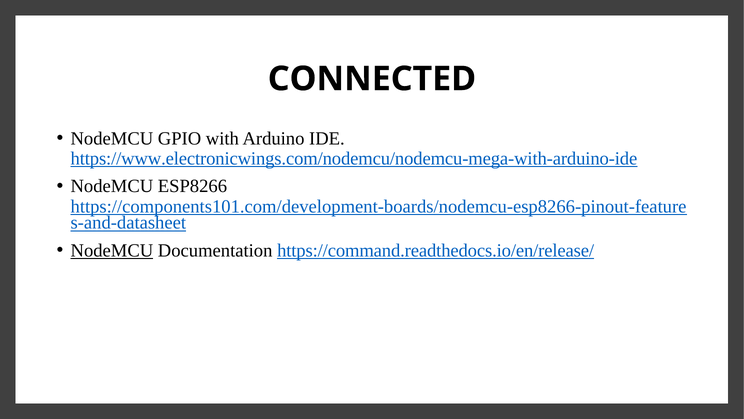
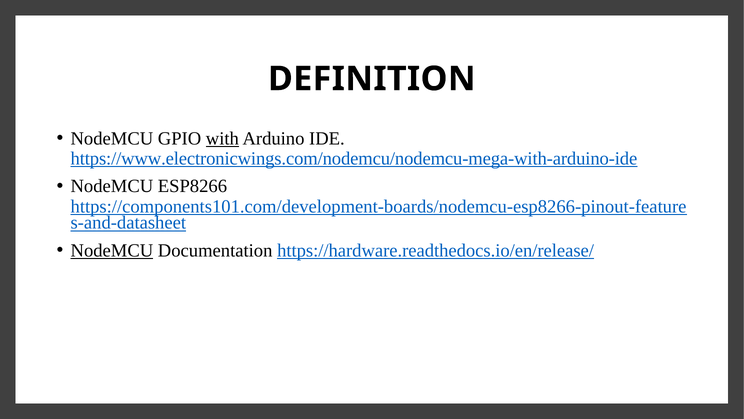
CONNECTED: CONNECTED -> DEFINITION
with underline: none -> present
https://command.readthedocs.io/en/release/: https://command.readthedocs.io/en/release/ -> https://hardware.readthedocs.io/en/release/
